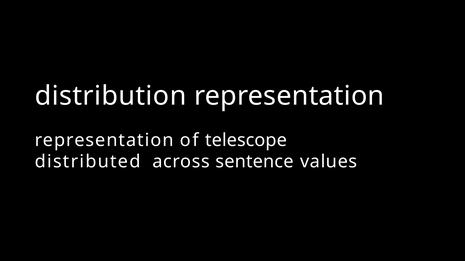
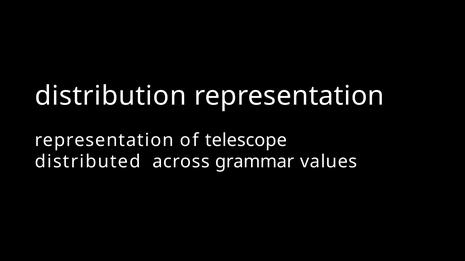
sentence: sentence -> grammar
